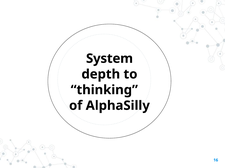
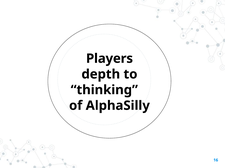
System: System -> Players
